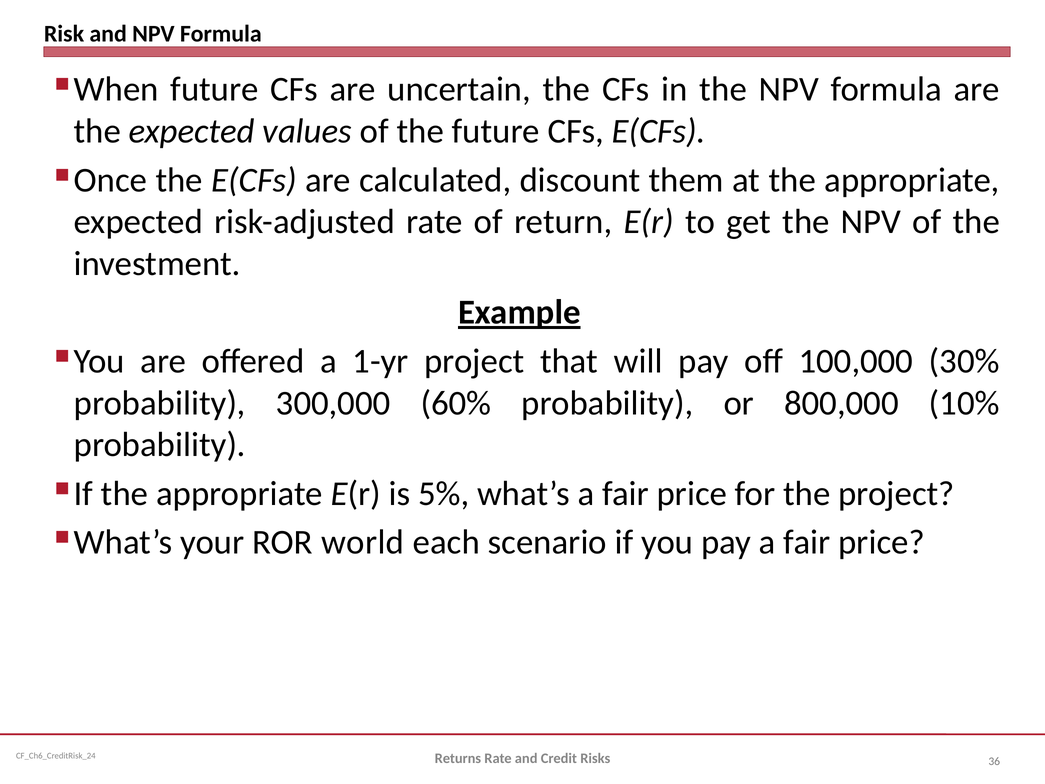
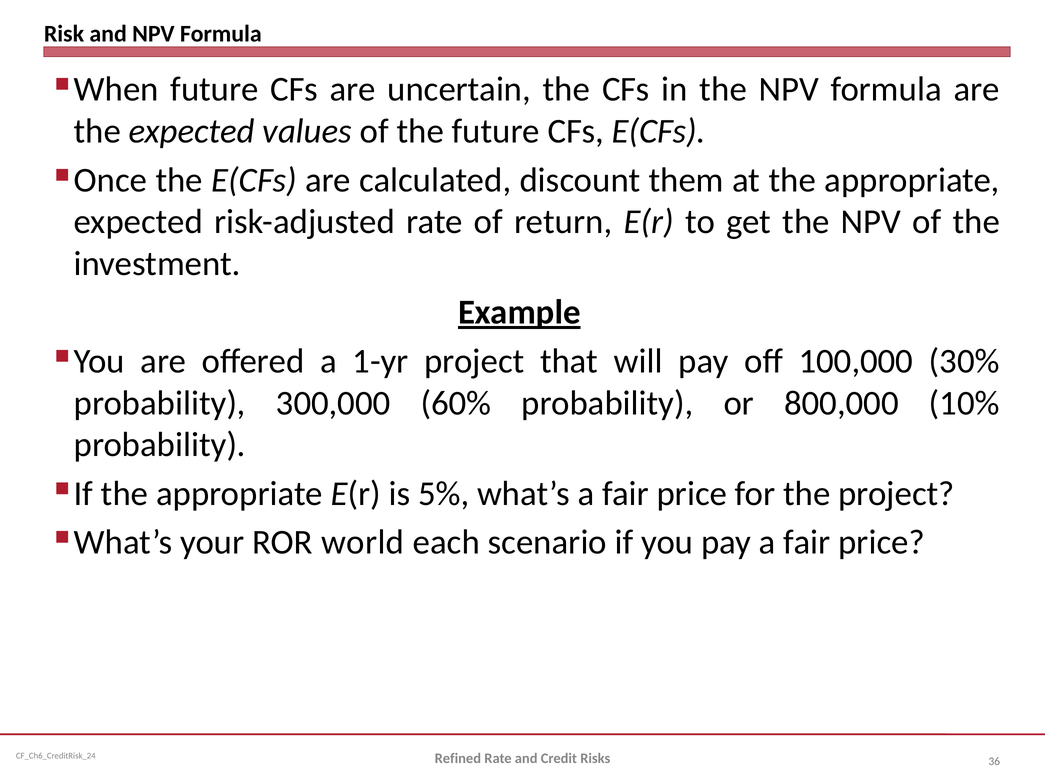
Returns: Returns -> Refined
